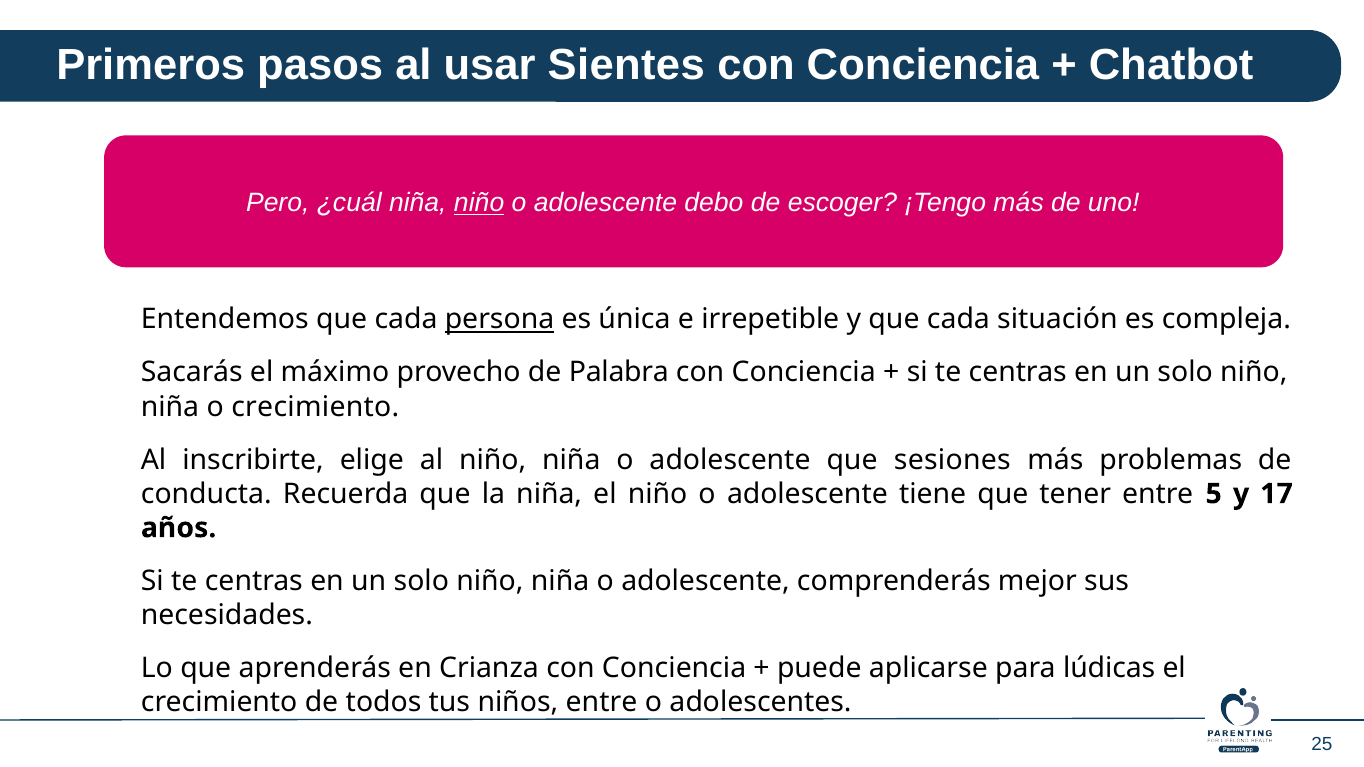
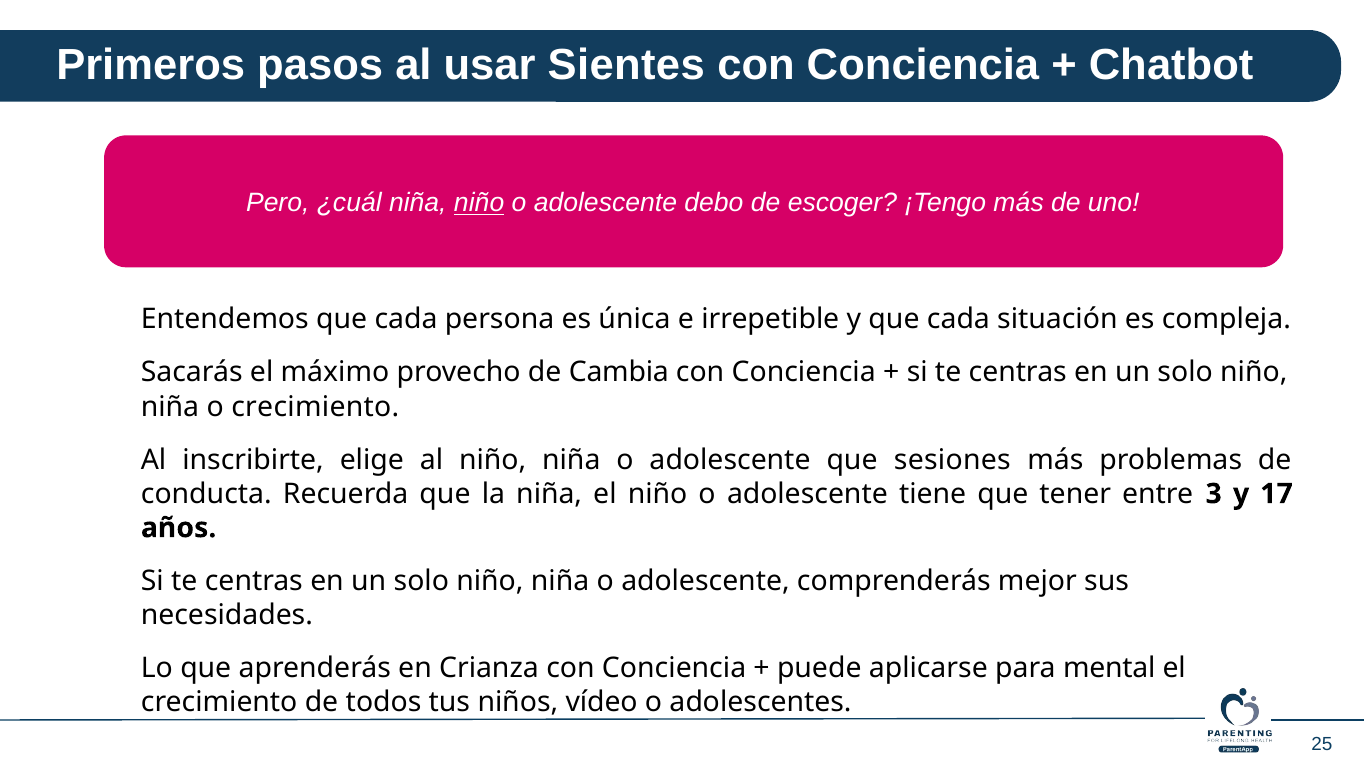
persona underline: present -> none
Palabra: Palabra -> Cambia
5: 5 -> 3
lúdicas: lúdicas -> mental
niños entre: entre -> vídeo
